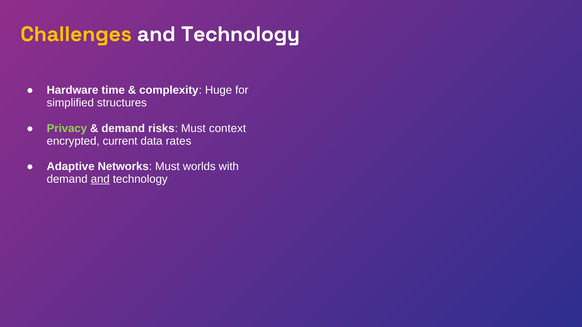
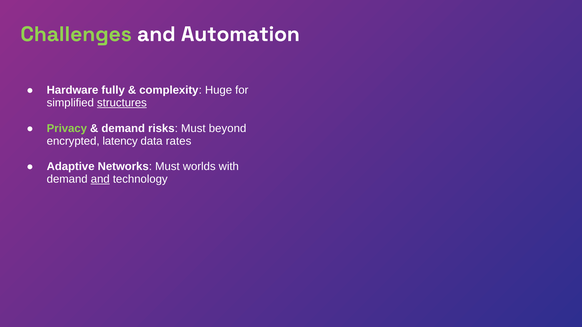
Challenges colour: yellow -> light green
Technology at (240, 34): Technology -> Automation
time: time -> fully
structures underline: none -> present
context: context -> beyond
current: current -> latency
